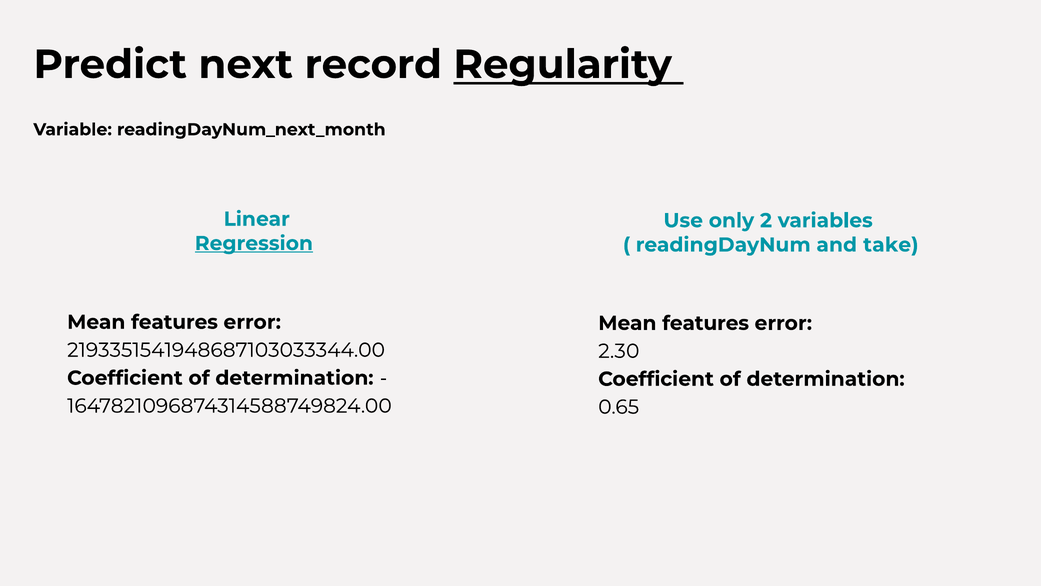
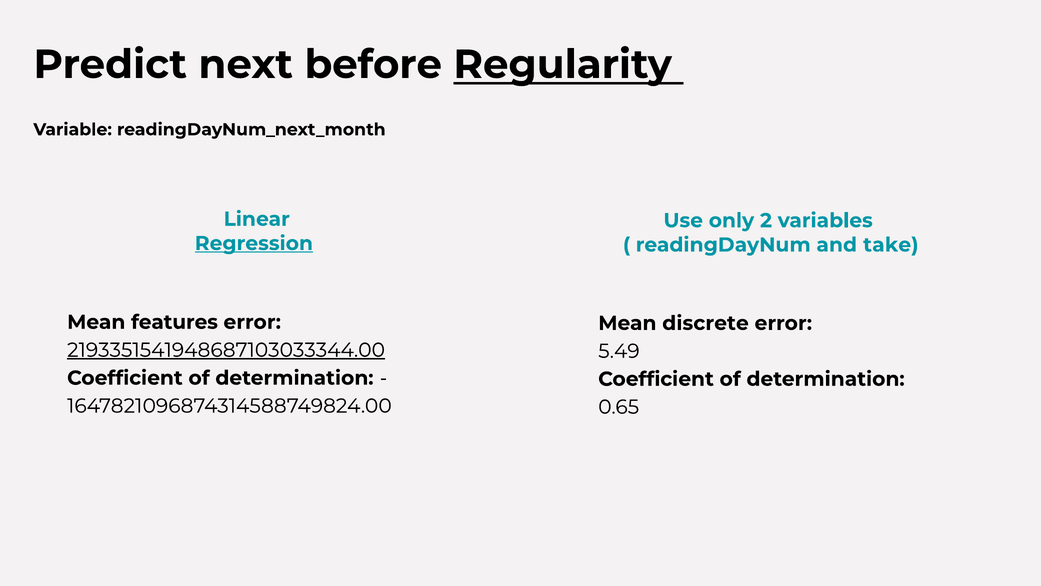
record: record -> before
features at (706, 323): features -> discrete
2193351541948687103033344.00 underline: none -> present
2.30: 2.30 -> 5.49
